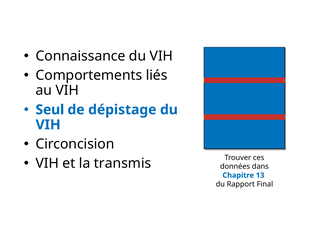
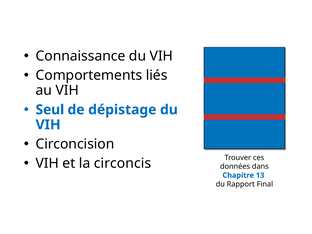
transmis: transmis -> circoncis
